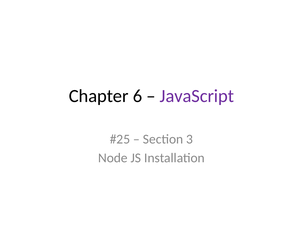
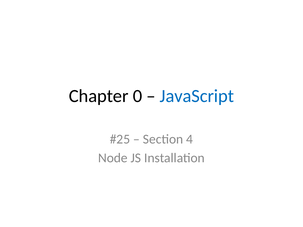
6: 6 -> 0
JavaScript colour: purple -> blue
3: 3 -> 4
